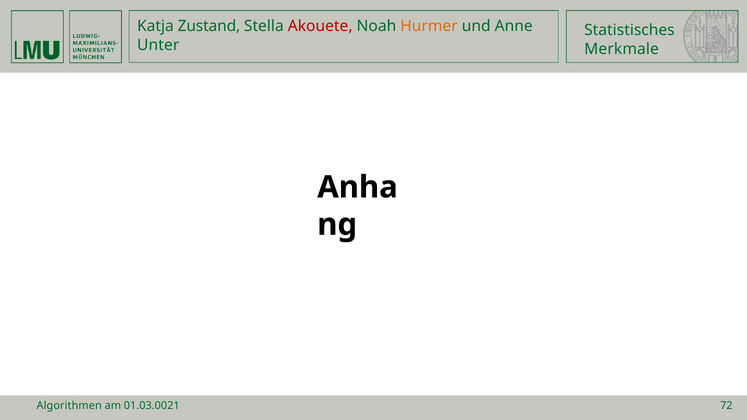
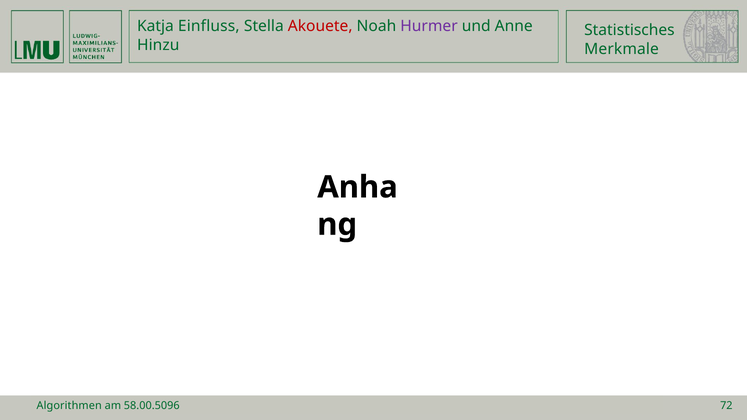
Zustand: Zustand -> Einfluss
Hurmer colour: orange -> purple
Unter: Unter -> Hinzu
01.03.0021: 01.03.0021 -> 58.00.5096
